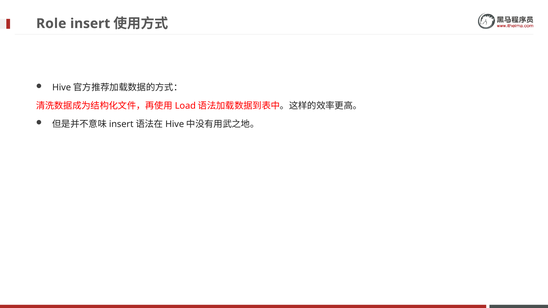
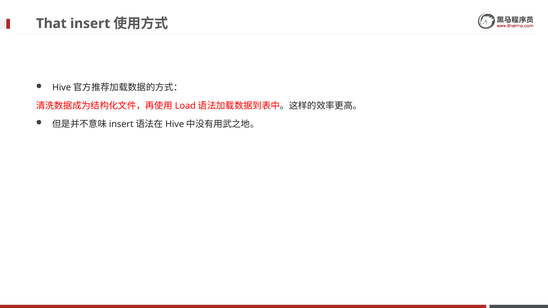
Role: Role -> That
